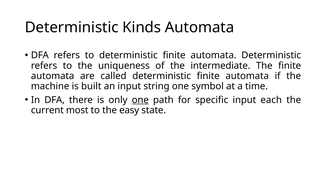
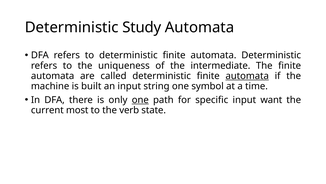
Kinds: Kinds -> Study
automata at (247, 76) underline: none -> present
each: each -> want
easy: easy -> verb
